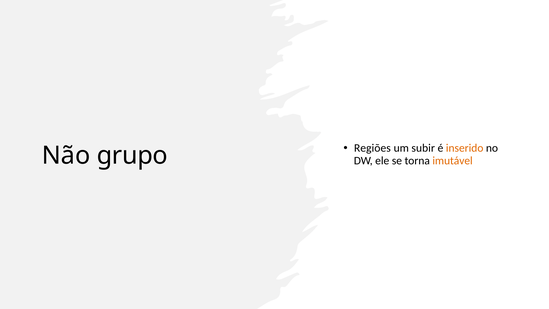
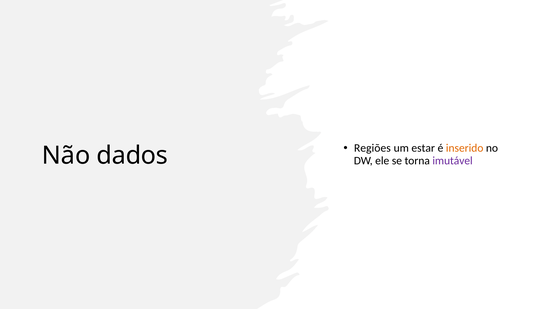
subir: subir -> estar
grupo: grupo -> dados
imutável colour: orange -> purple
